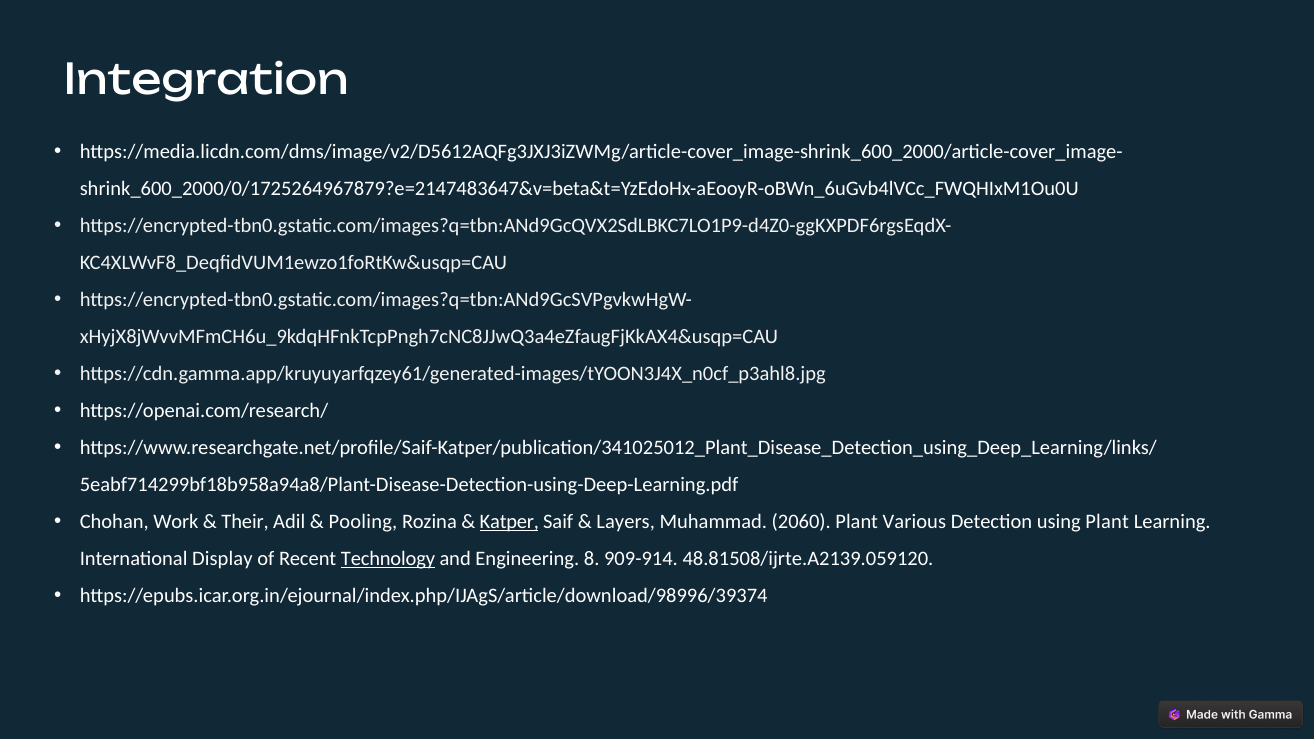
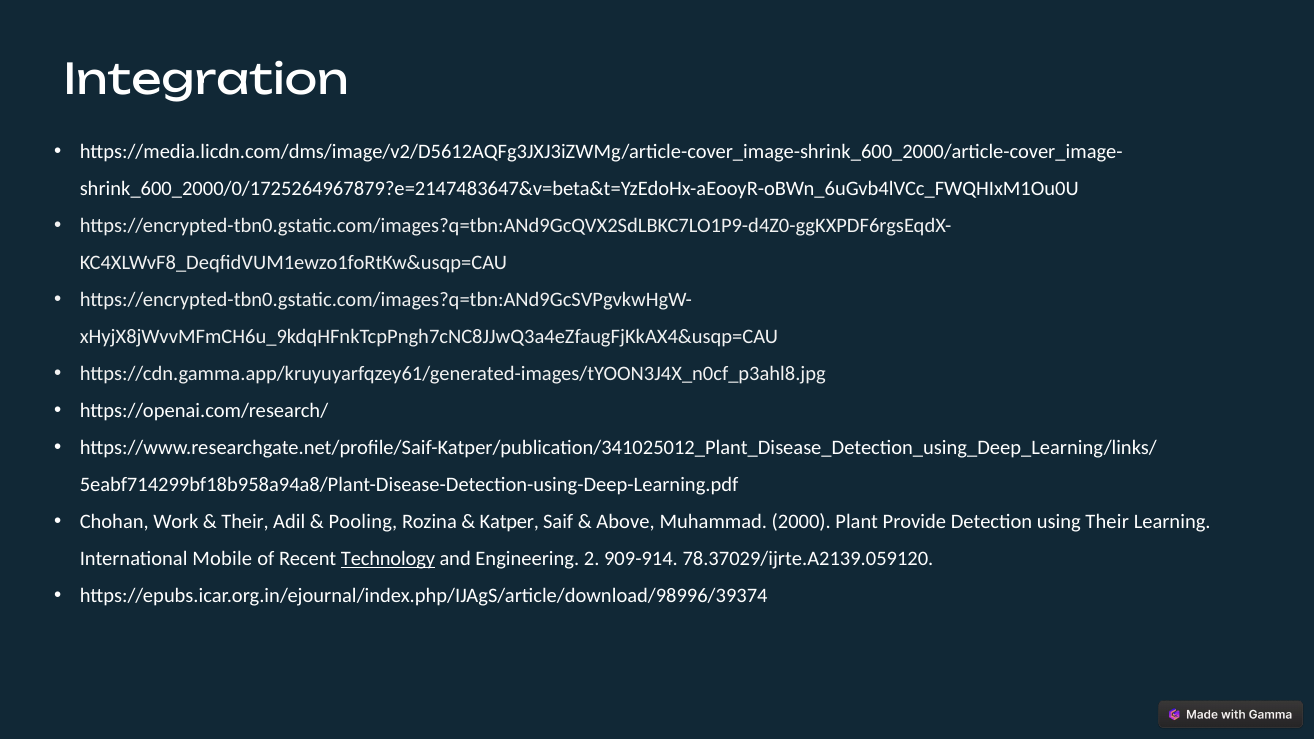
Katper underline: present -> none
Layers: Layers -> Above
2060: 2060 -> 2000
Various: Various -> Provide
using Plant: Plant -> Their
Display: Display -> Mobile
8: 8 -> 2
48.81508/ijrte.A2139.059120: 48.81508/ijrte.A2139.059120 -> 78.37029/ijrte.A2139.059120
